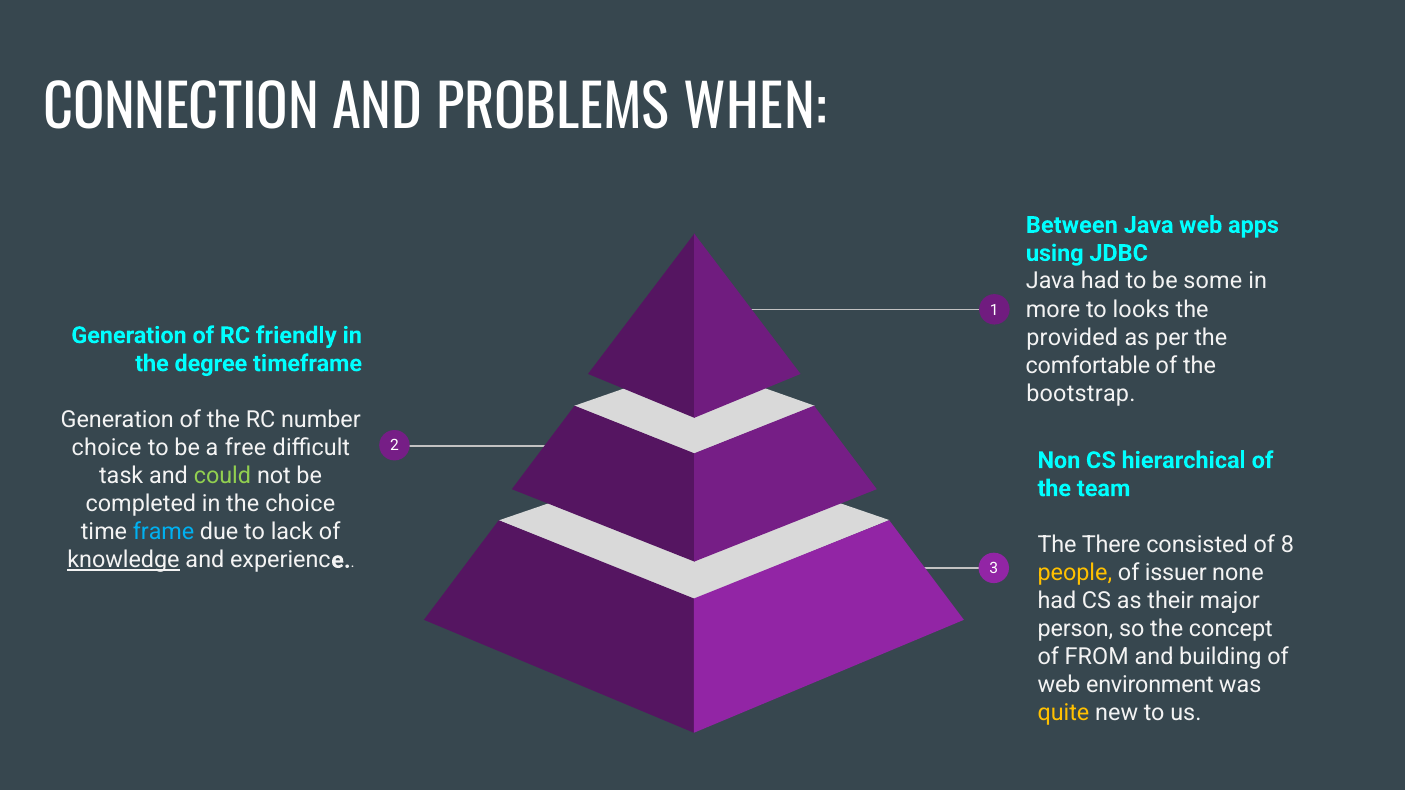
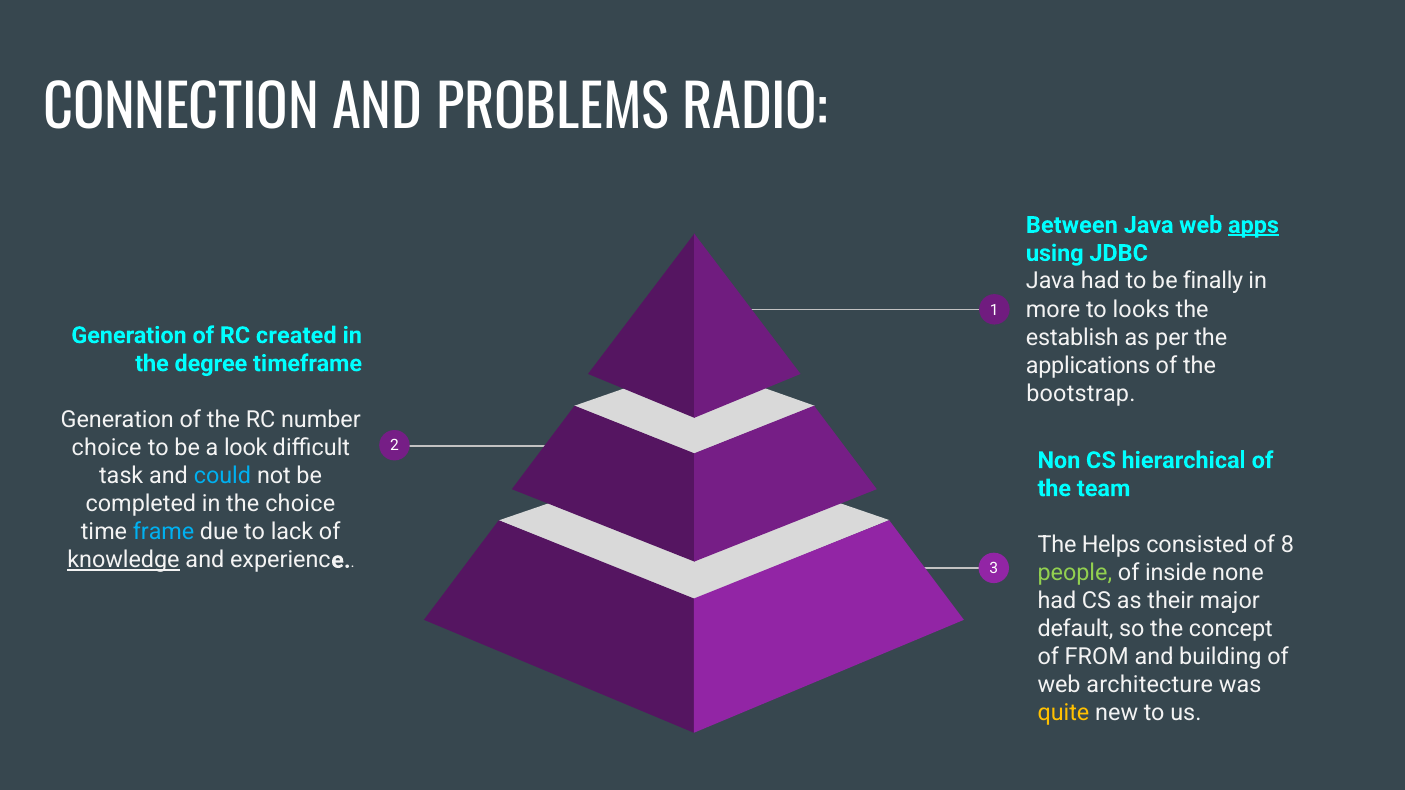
WHEN: WHEN -> RADIO
apps underline: none -> present
some: some -> finally
friendly: friendly -> created
provided: provided -> establish
comfortable: comfortable -> applications
free: free -> look
could colour: light green -> light blue
There: There -> Helps
people colour: yellow -> light green
issuer: issuer -> inside
person: person -> default
environment: environment -> architecture
